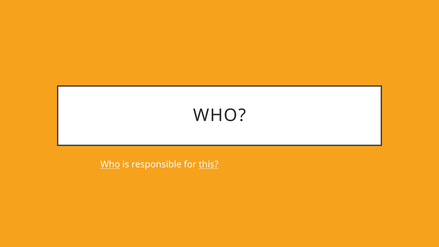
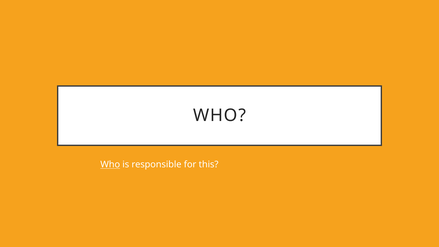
this underline: present -> none
